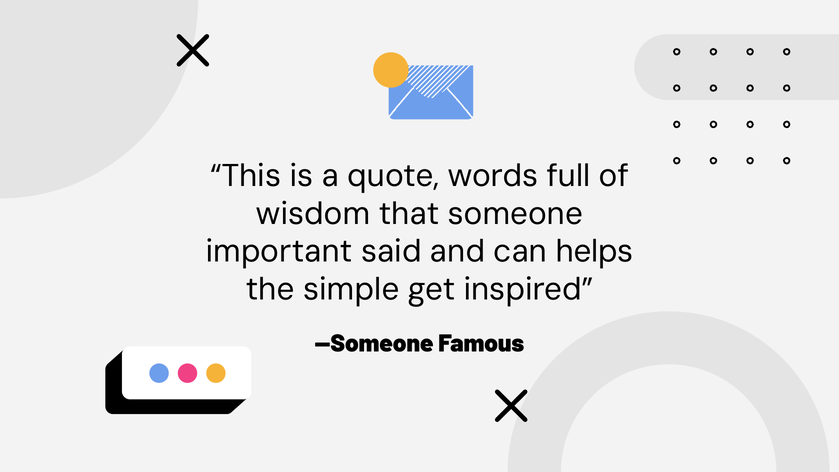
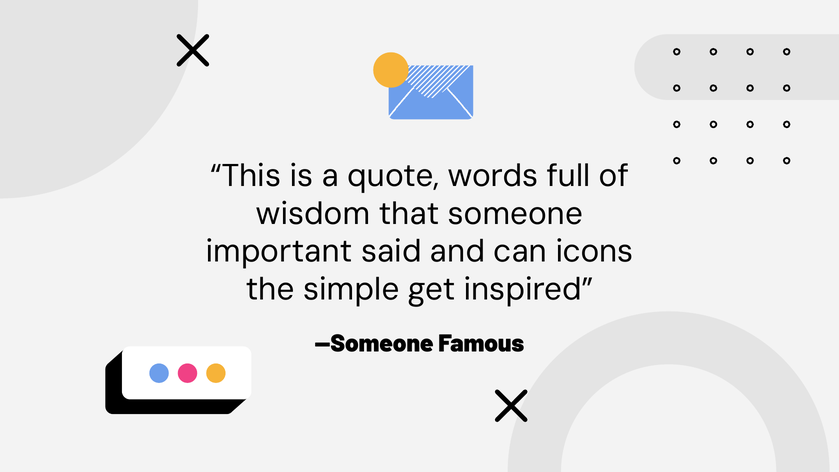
helps: helps -> icons
